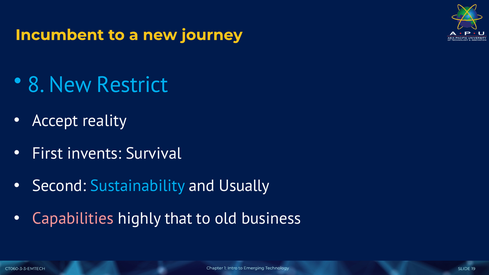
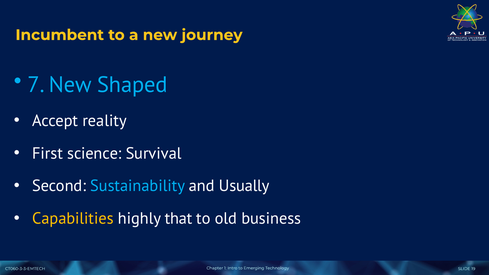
8: 8 -> 7
Restrict: Restrict -> Shaped
invents: invents -> science
Capabilities colour: pink -> yellow
